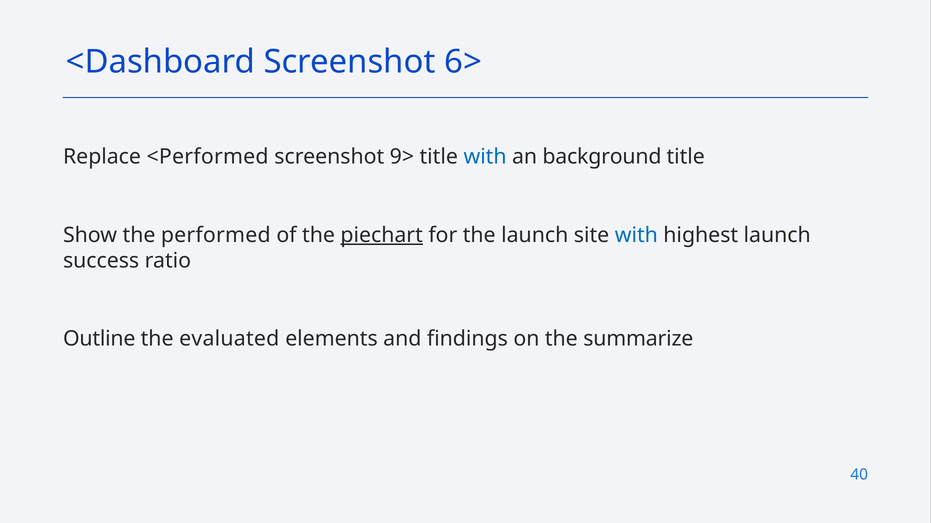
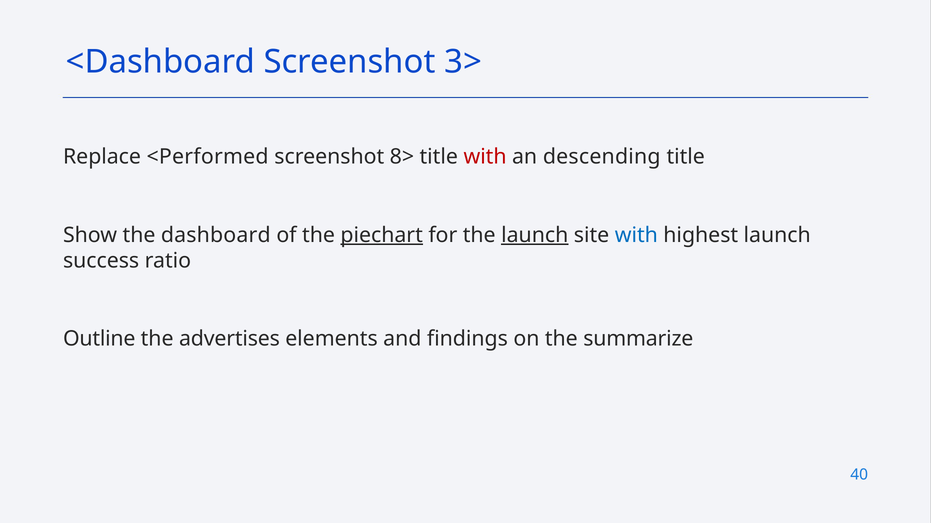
6>: 6> -> 3>
9>: 9> -> 8>
with at (485, 157) colour: blue -> red
background: background -> descending
performed: performed -> dashboard
launch at (535, 235) underline: none -> present
evaluated: evaluated -> advertises
